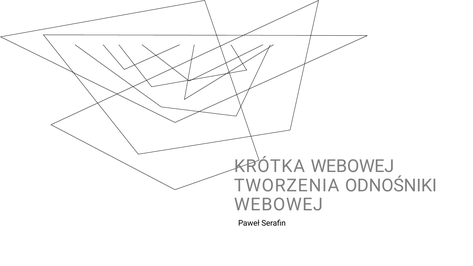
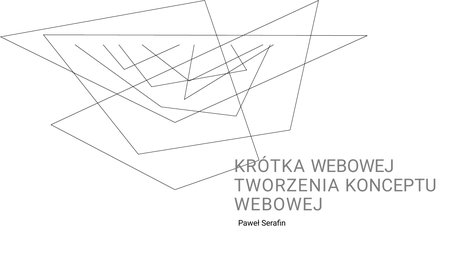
ODNOŚNIKI: ODNOŚNIKI -> KONCEPTU
